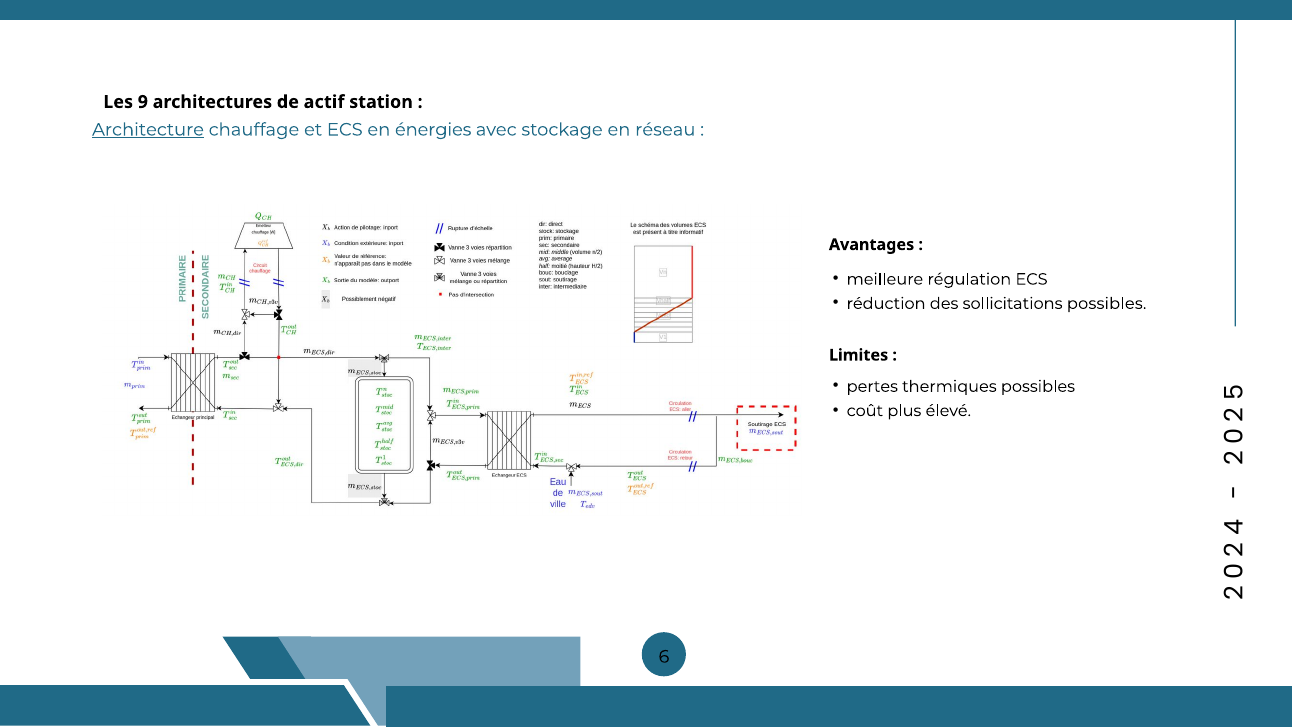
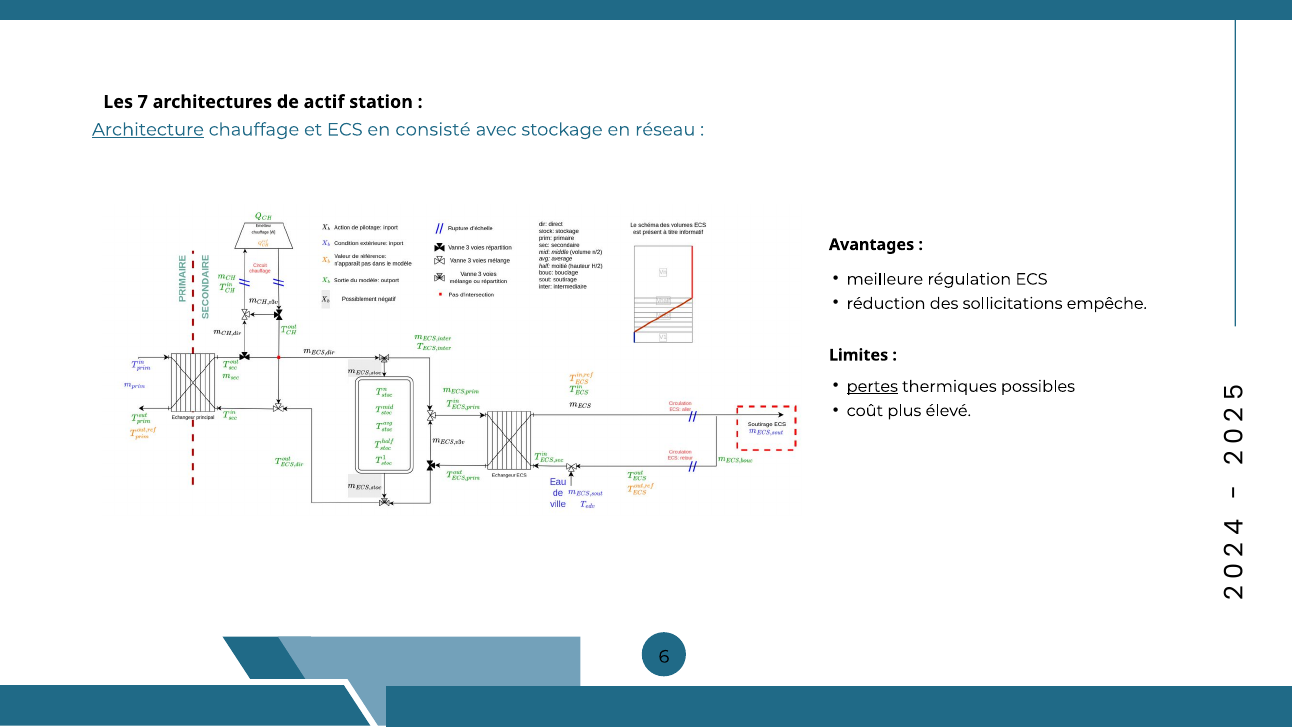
9: 9 -> 7
énergies: énergies -> consisté
sollicitations possibles: possibles -> empêche
pertes underline: none -> present
